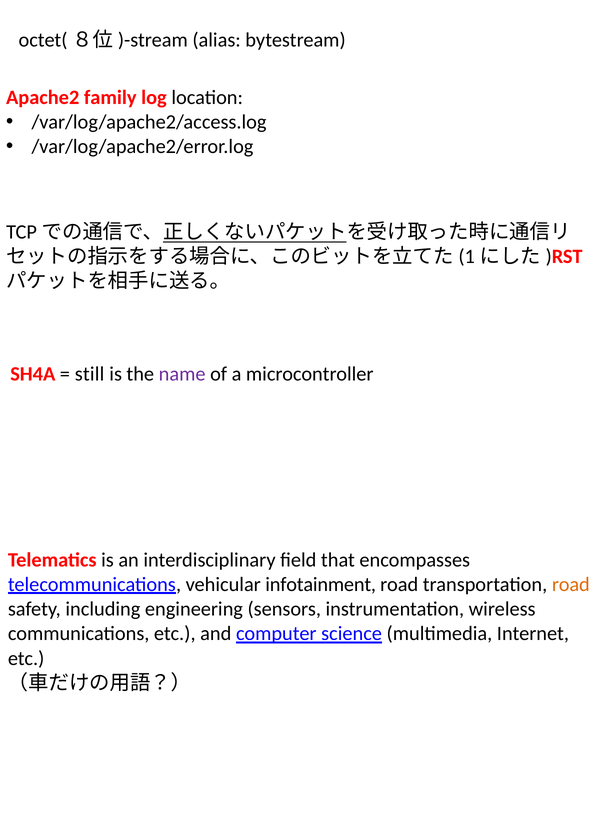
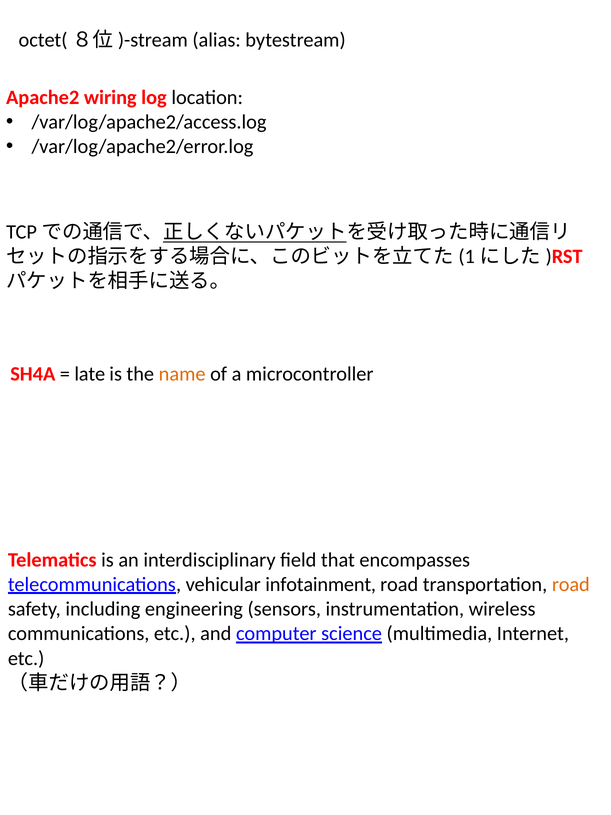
family: family -> wiring
still: still -> late
name colour: purple -> orange
